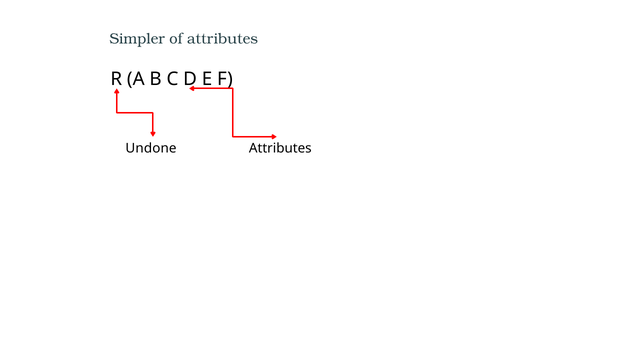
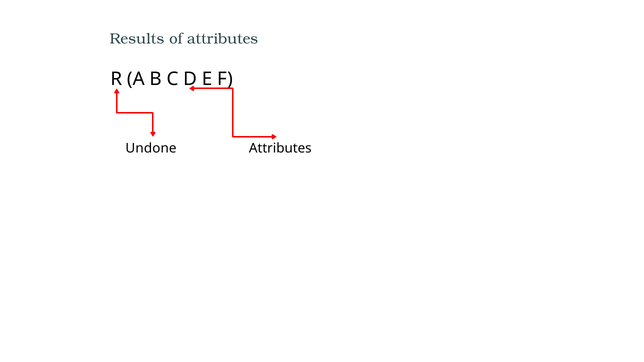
Simpler: Simpler -> Results
